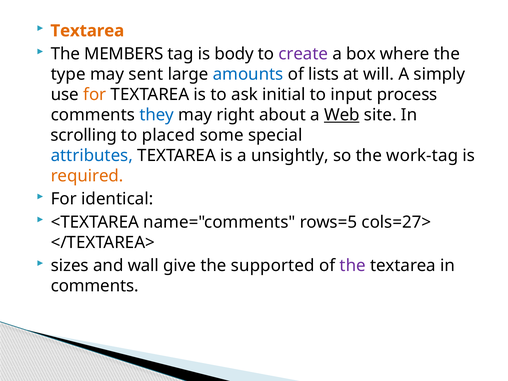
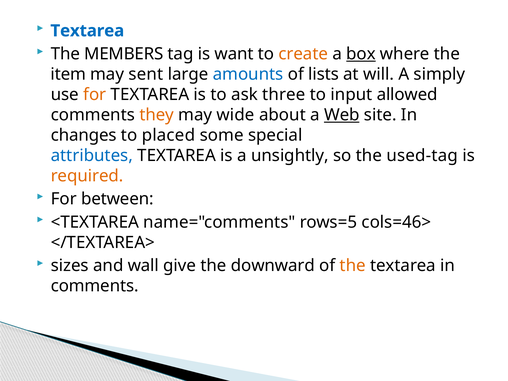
Textarea at (87, 31) colour: orange -> blue
body: body -> want
create colour: purple -> orange
box underline: none -> present
type: type -> item
initial: initial -> three
process: process -> allowed
they colour: blue -> orange
right: right -> wide
scrolling: scrolling -> changes
work-tag: work-tag -> used-tag
identical: identical -> between
cols=27>: cols=27> -> cols=46>
supported: supported -> downward
the at (353, 266) colour: purple -> orange
